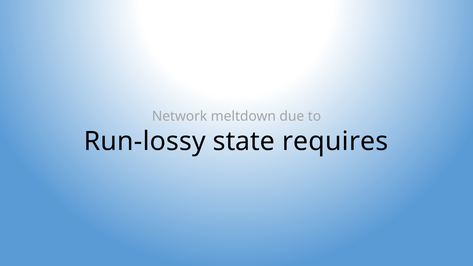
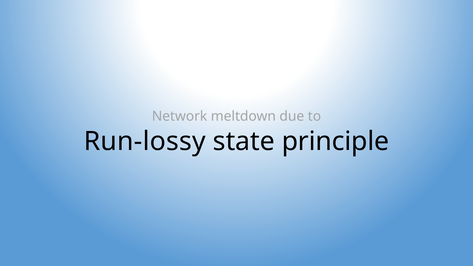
requires: requires -> principle
